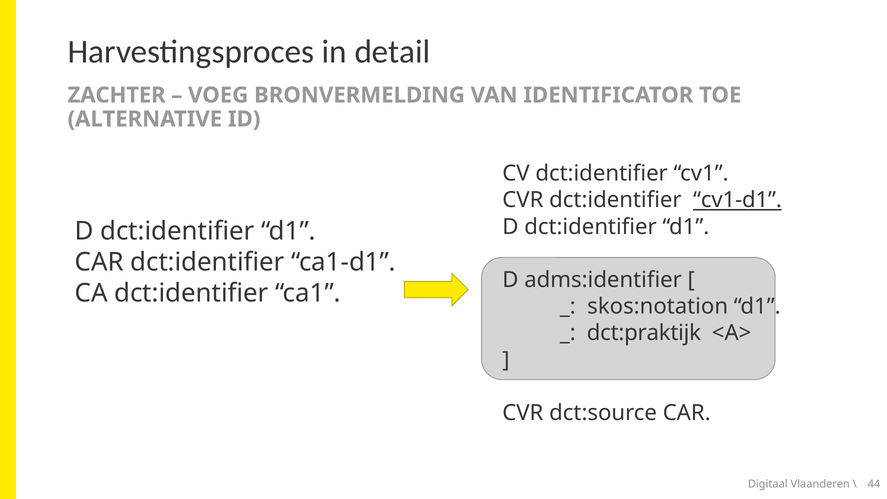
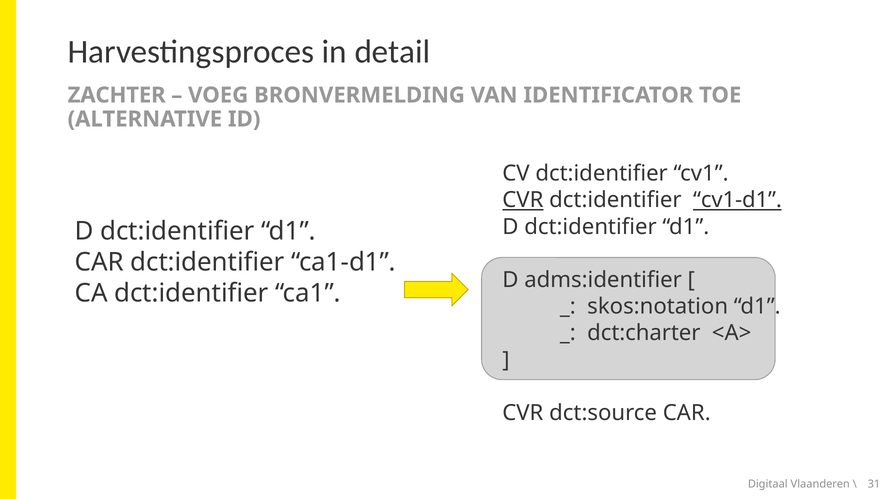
CVR at (523, 200) underline: none -> present
dct:praktijk: dct:praktijk -> dct:charter
44: 44 -> 31
